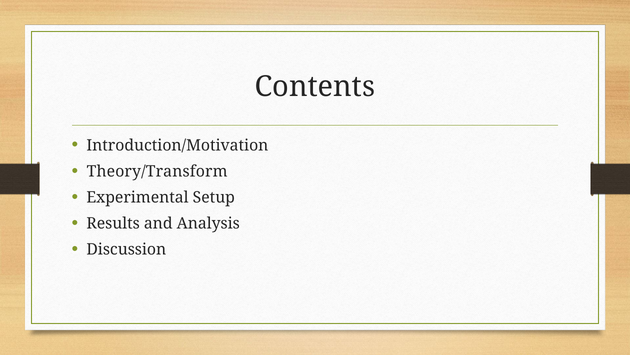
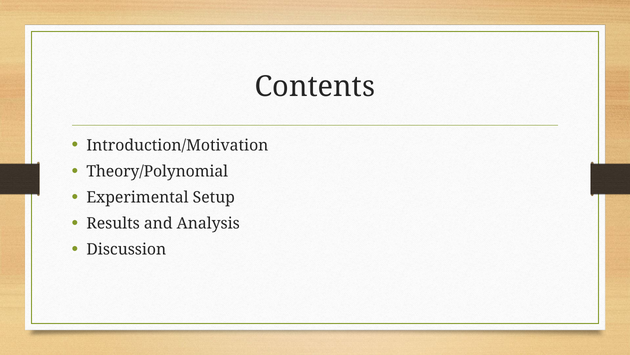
Theory/Transform: Theory/Transform -> Theory/Polynomial
